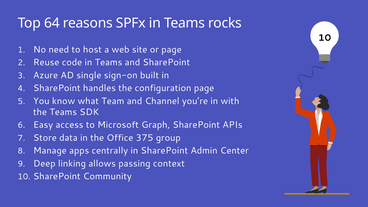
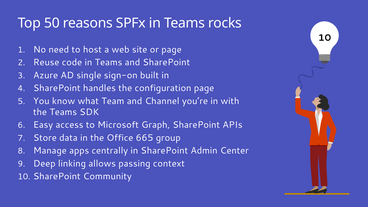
64: 64 -> 50
375: 375 -> 665
